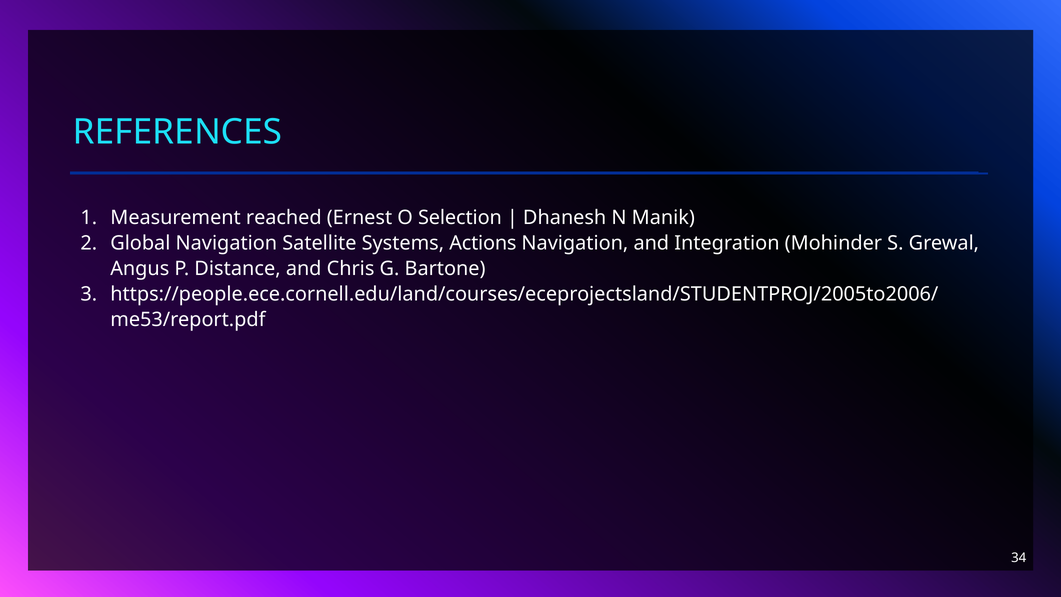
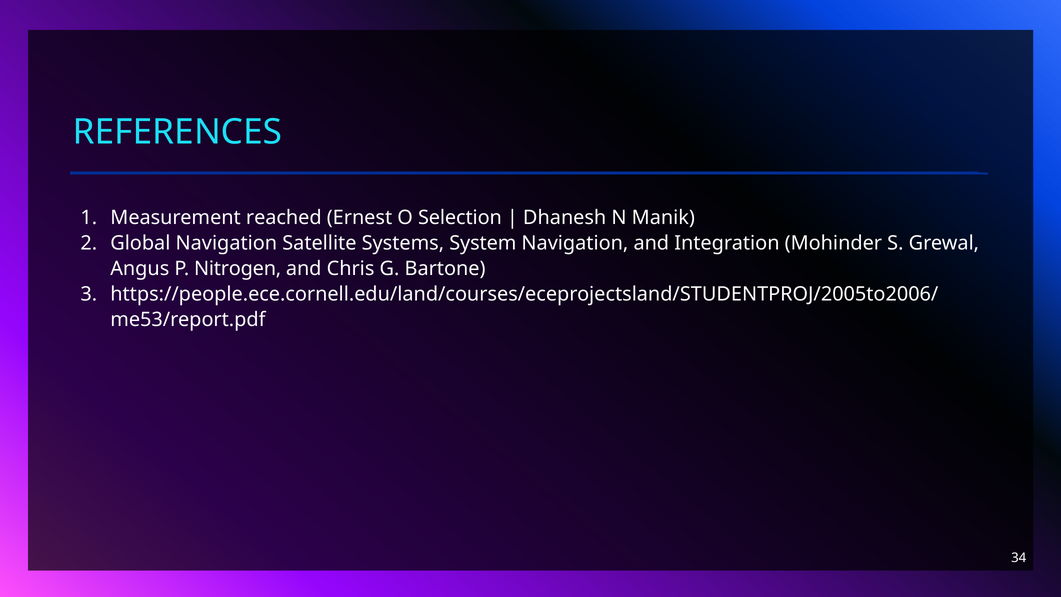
Actions: Actions -> System
Distance: Distance -> Nitrogen
